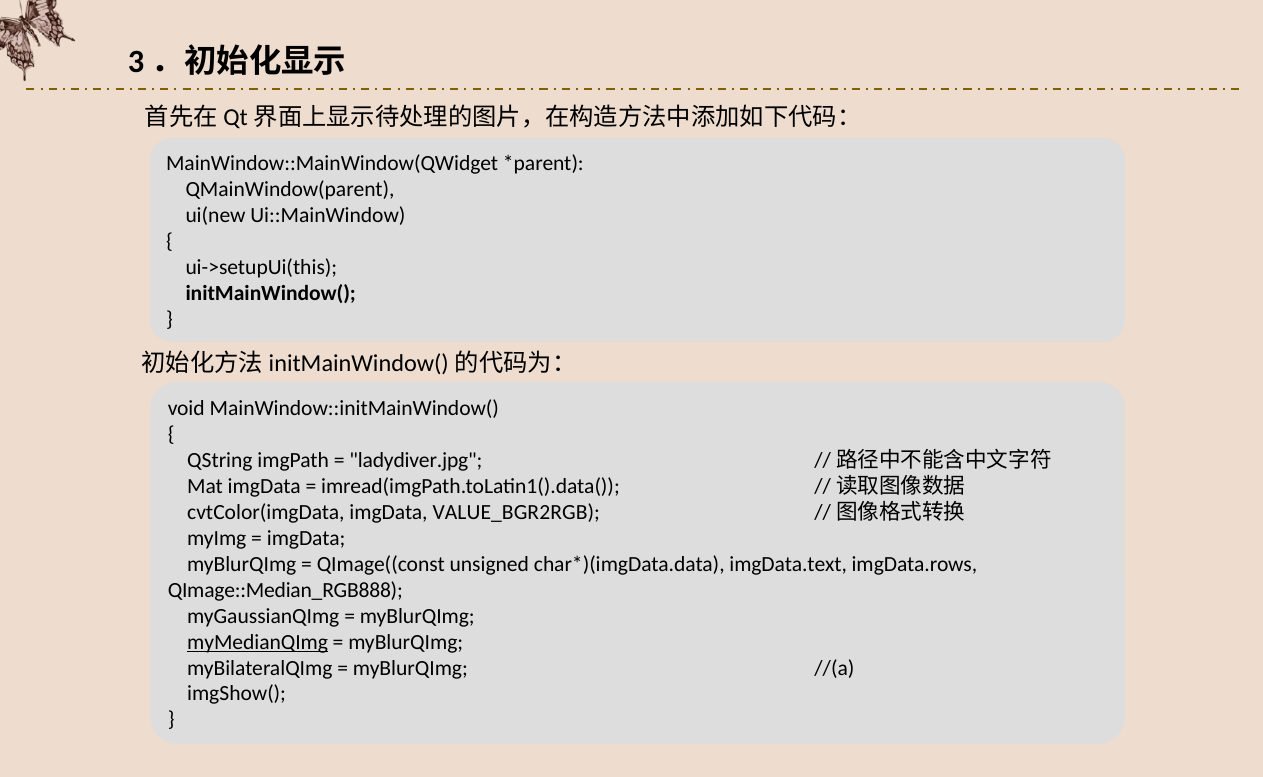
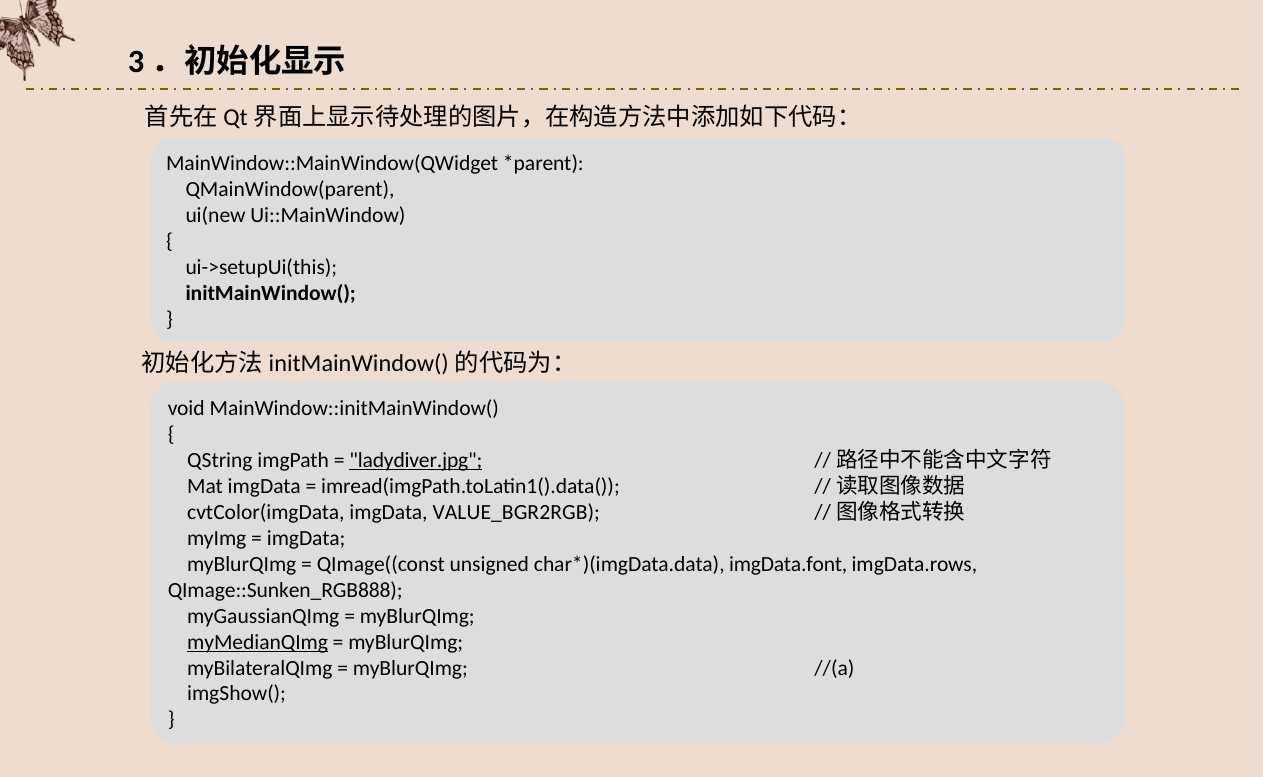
ladydiver.jpg underline: none -> present
imgData.text: imgData.text -> imgData.font
QImage::Median_RGB888: QImage::Median_RGB888 -> QImage::Sunken_RGB888
